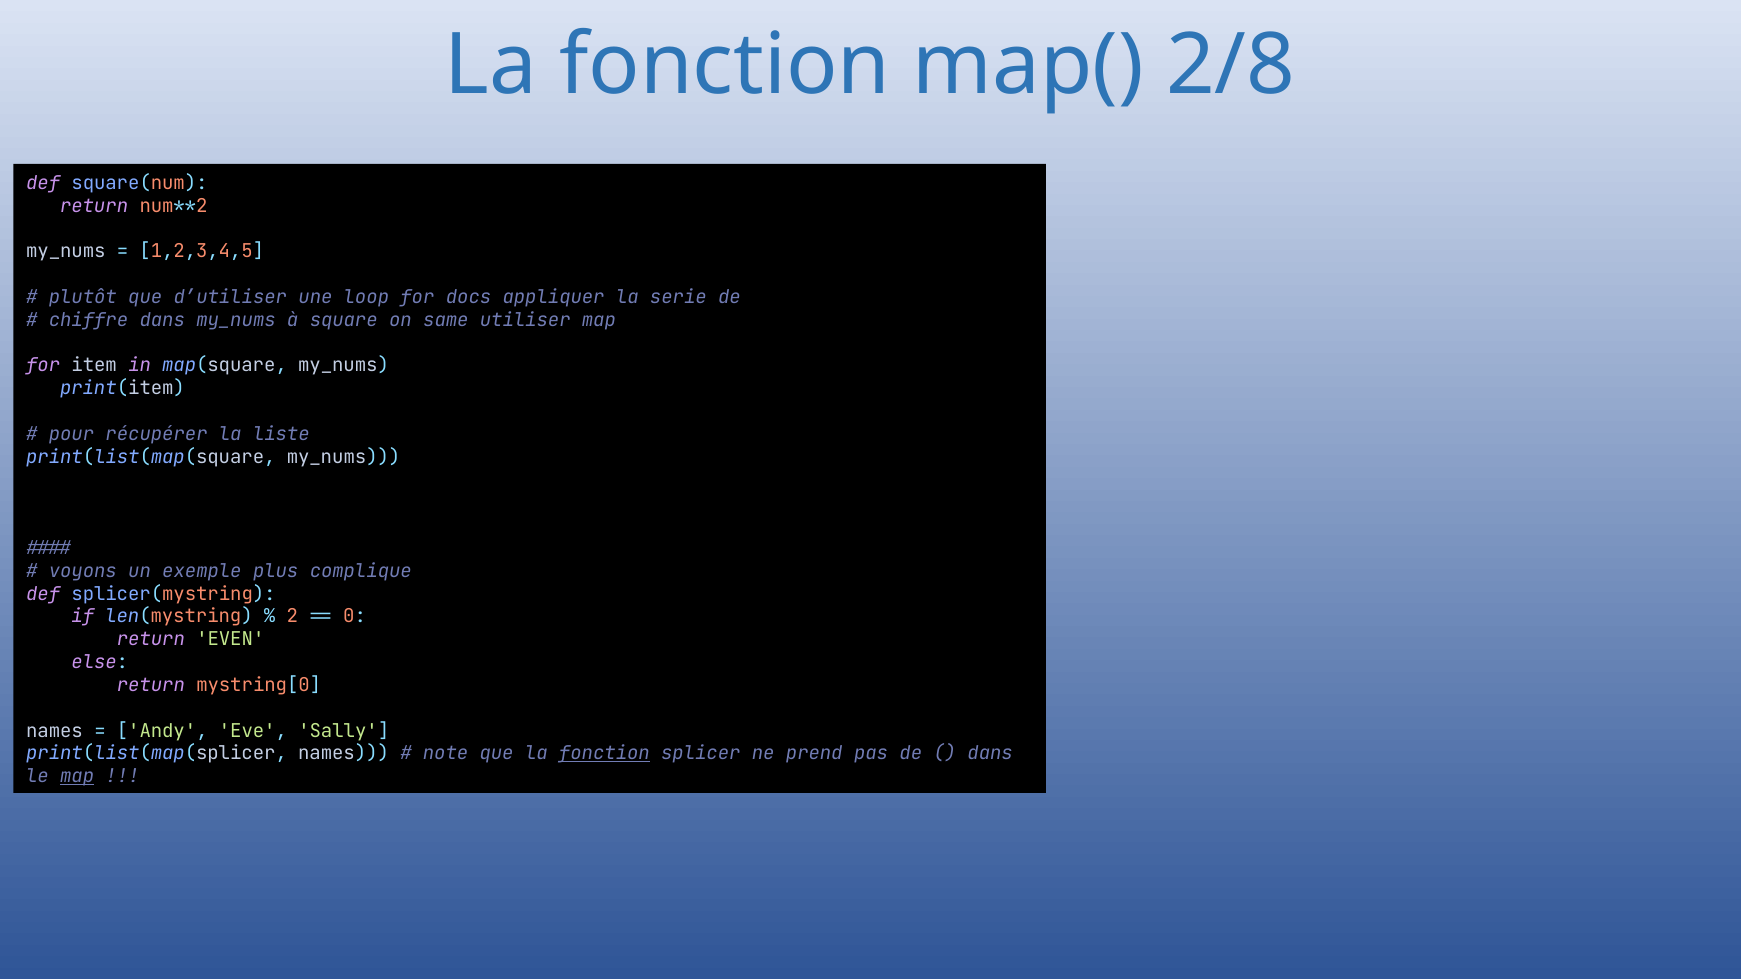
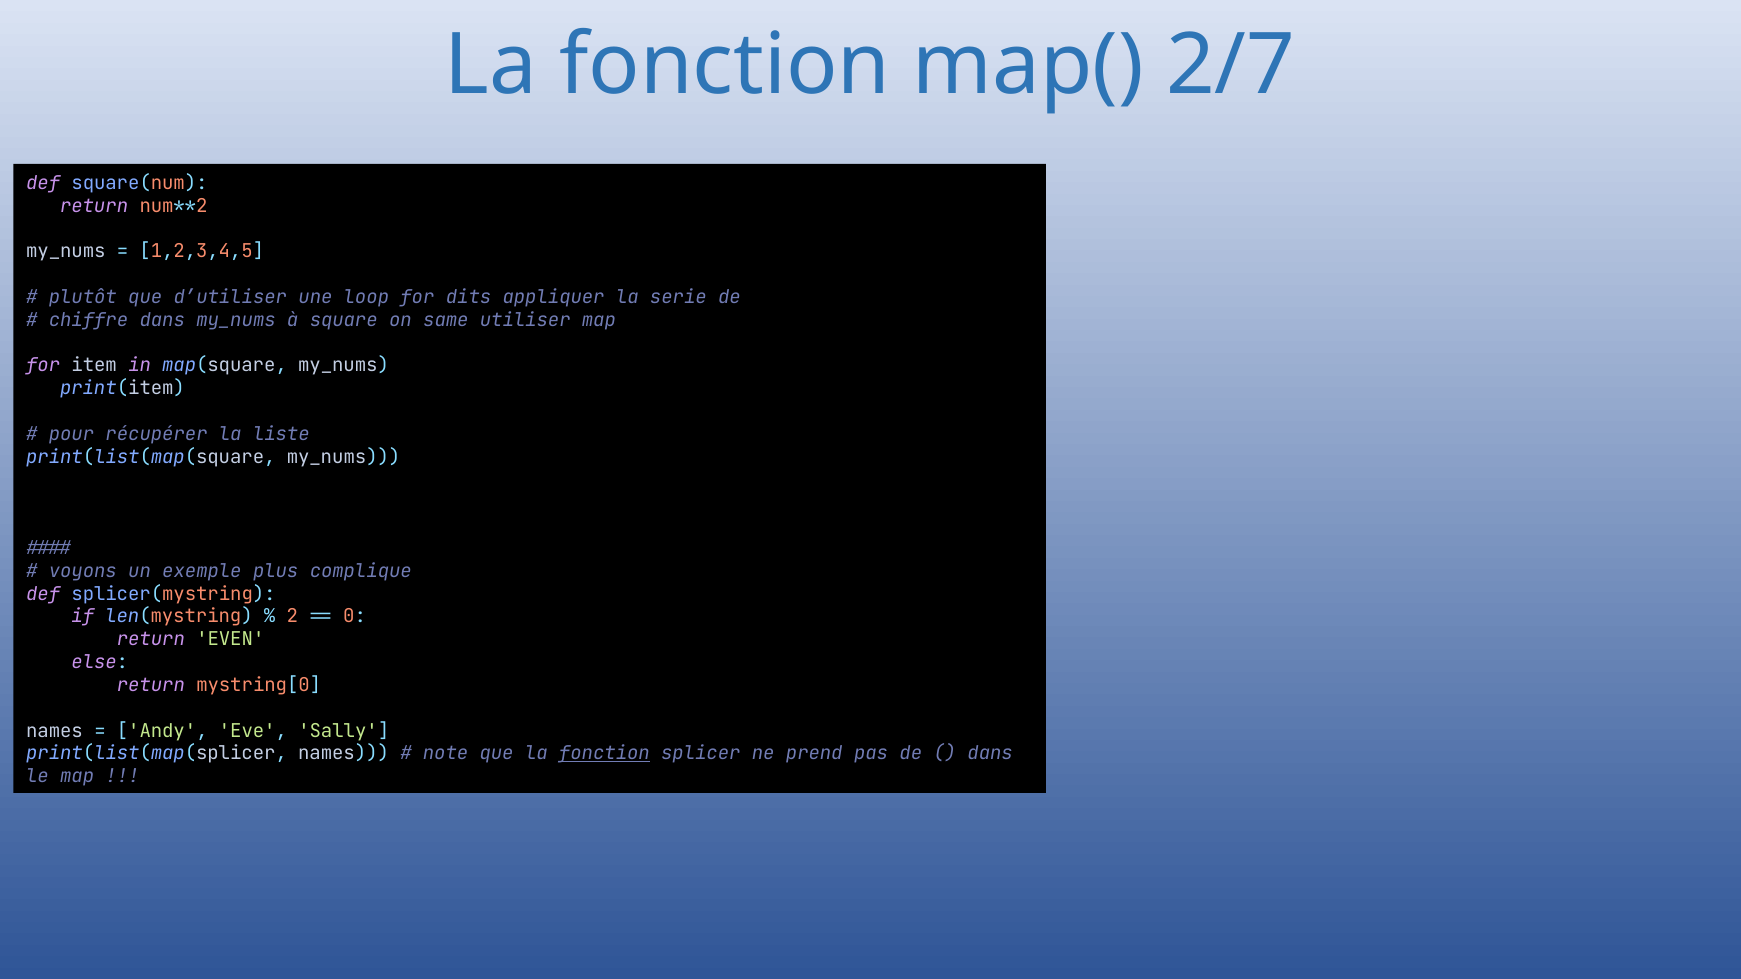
2/8: 2/8 -> 2/7
docs: docs -> dits
map at (77, 777) underline: present -> none
